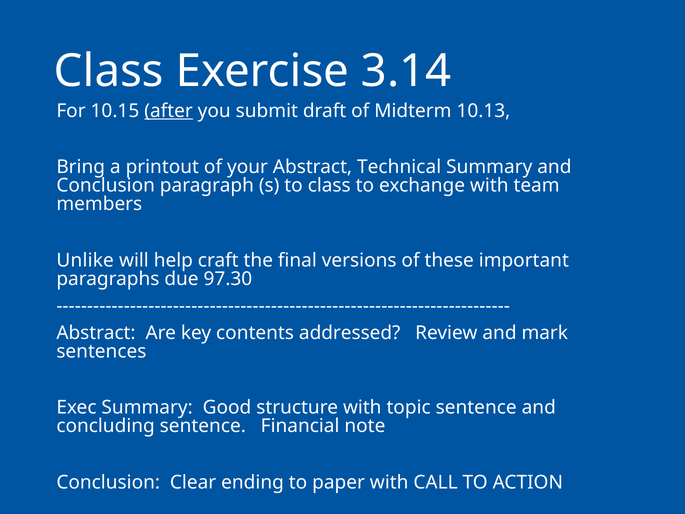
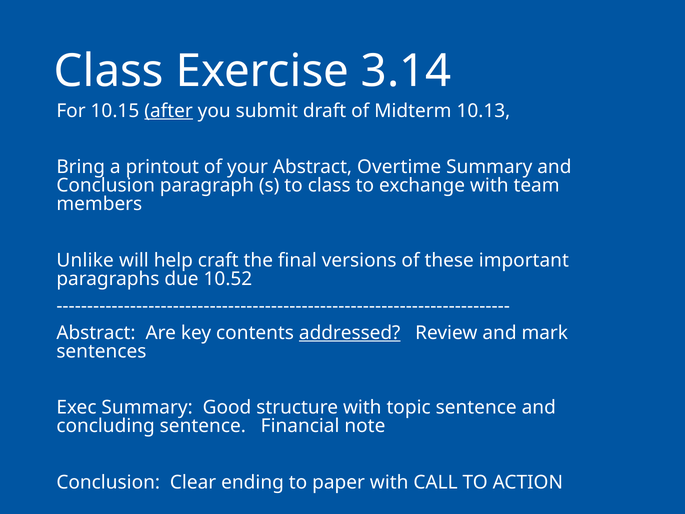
Technical: Technical -> Overtime
97.30: 97.30 -> 10.52
addressed underline: none -> present
